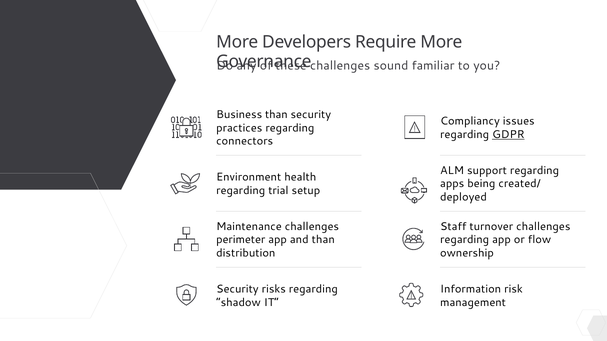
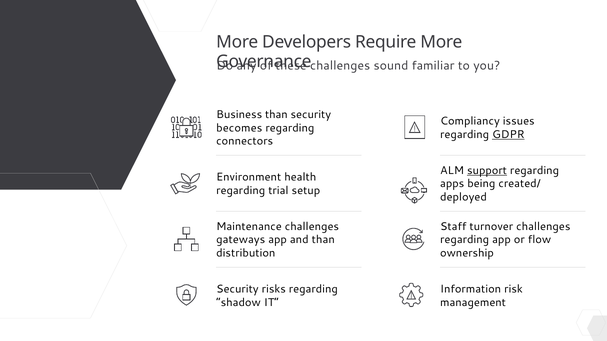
practices: practices -> becomes
support underline: none -> present
perimeter: perimeter -> gateways
